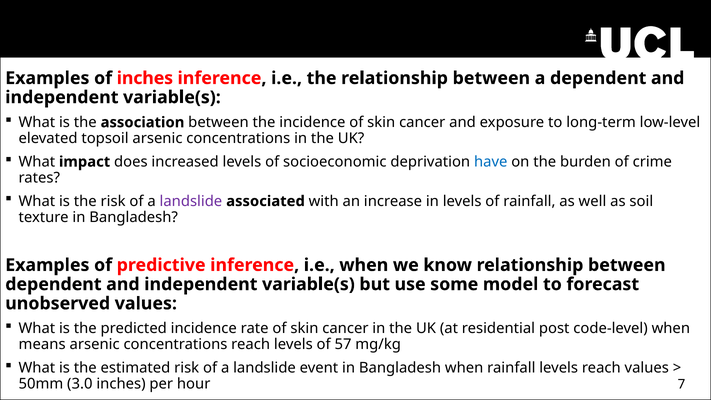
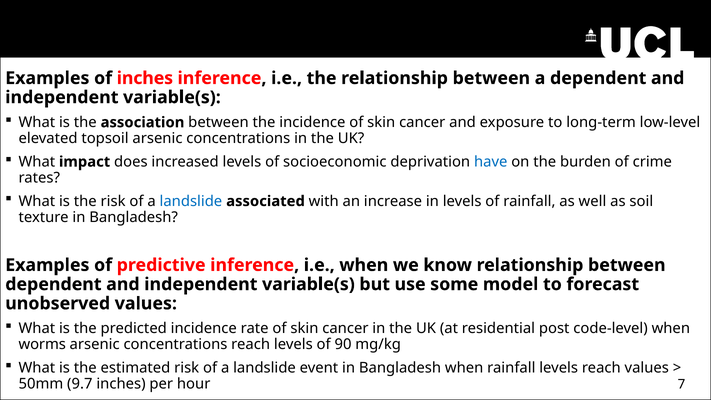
landslide at (191, 201) colour: purple -> blue
means: means -> worms
57: 57 -> 90
3.0: 3.0 -> 9.7
